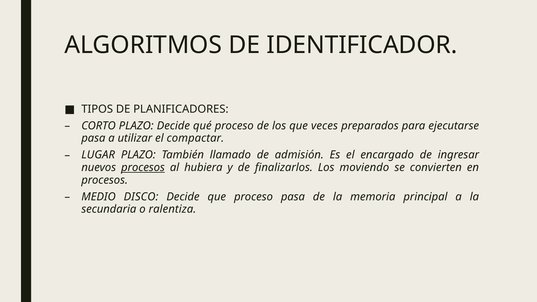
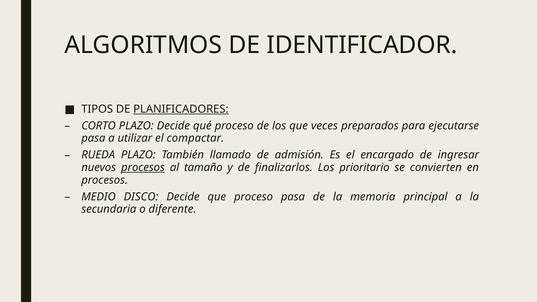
PLANIFICADORES underline: none -> present
LUGAR: LUGAR -> RUEDA
hubiera: hubiera -> tamaño
moviendo: moviendo -> prioritario
ralentiza: ralentiza -> diferente
